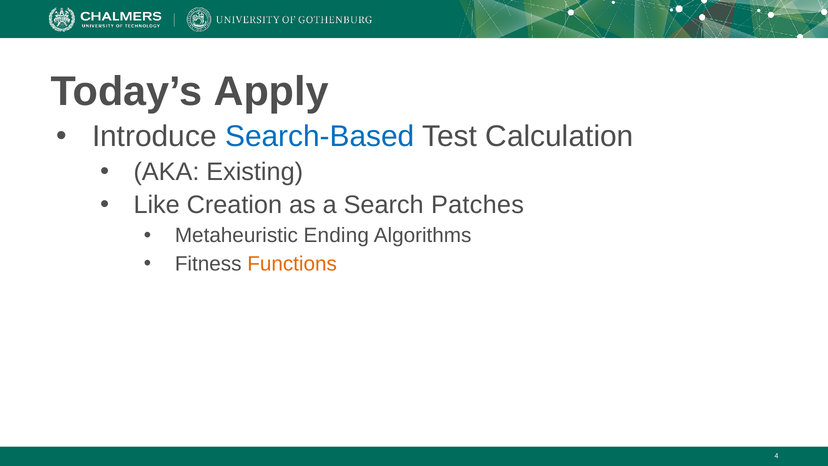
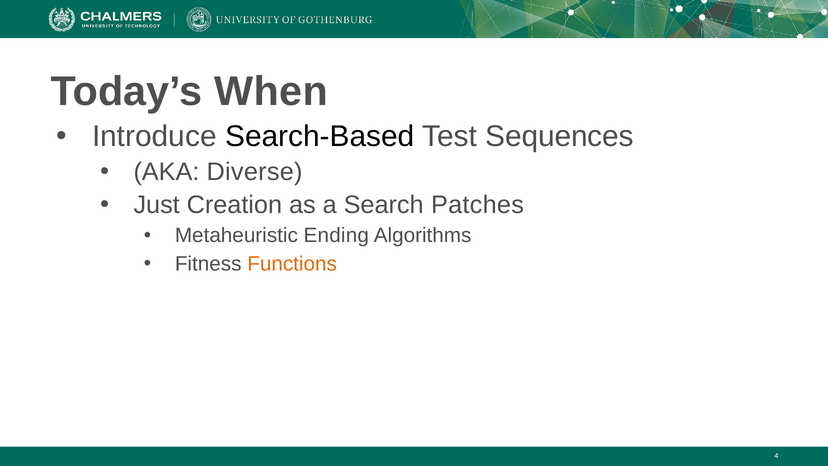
Apply: Apply -> When
Search-Based colour: blue -> black
Calculation: Calculation -> Sequences
Existing: Existing -> Diverse
Like: Like -> Just
